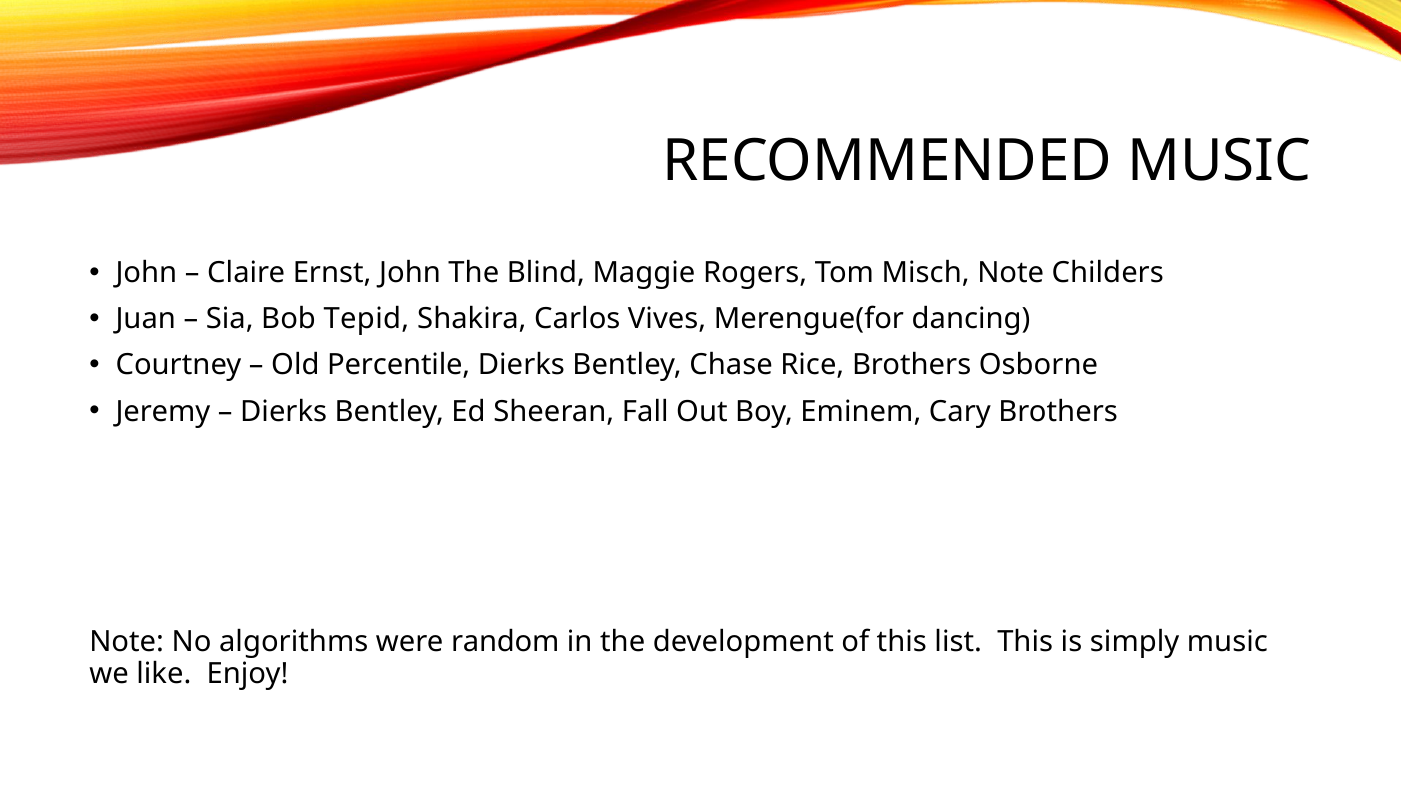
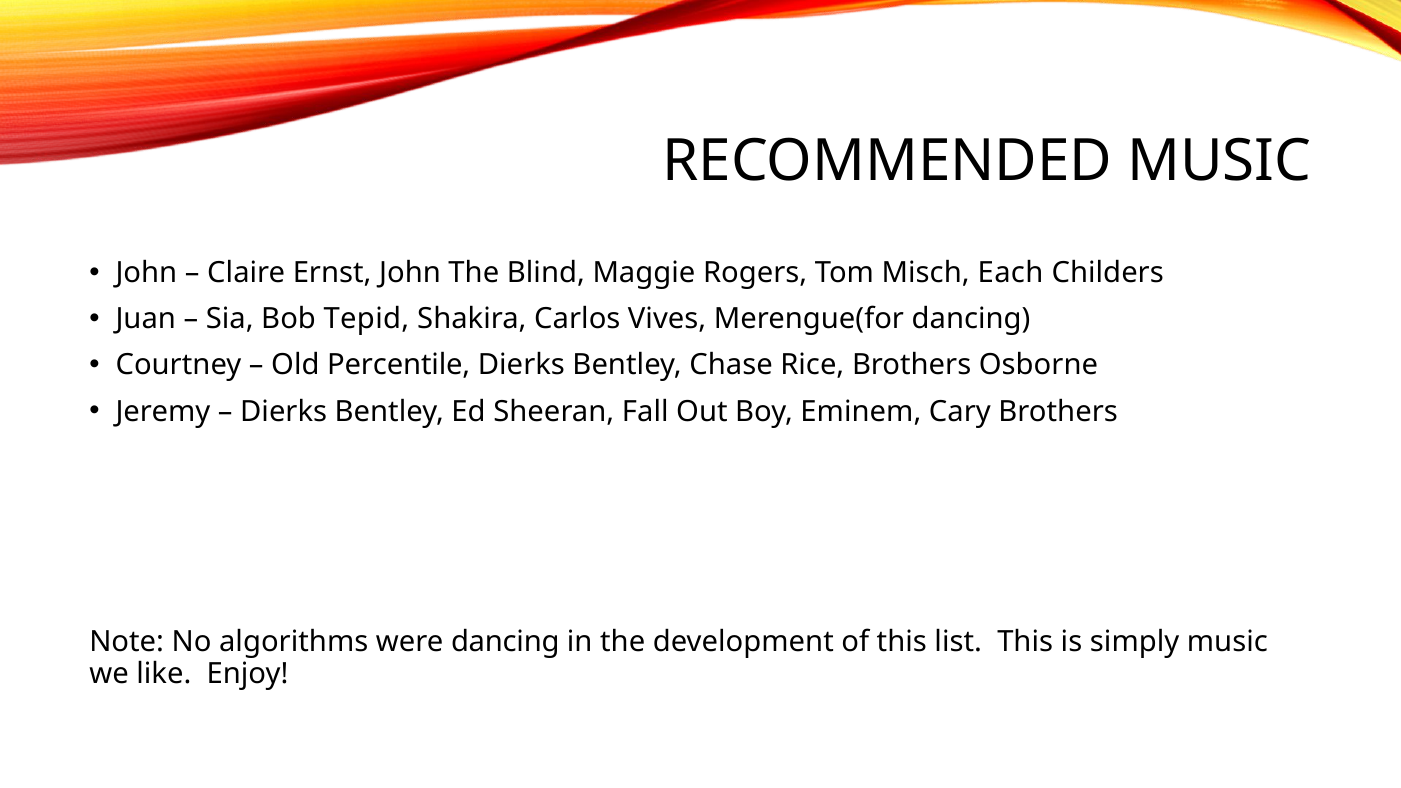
Misch Note: Note -> Each
were random: random -> dancing
